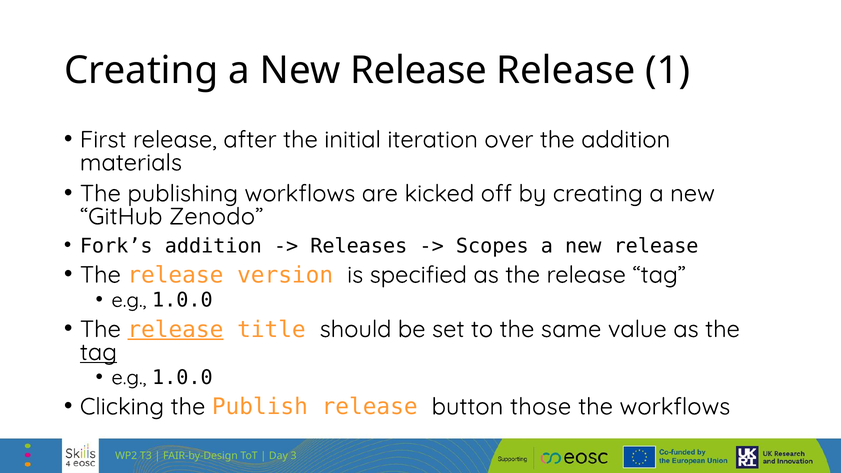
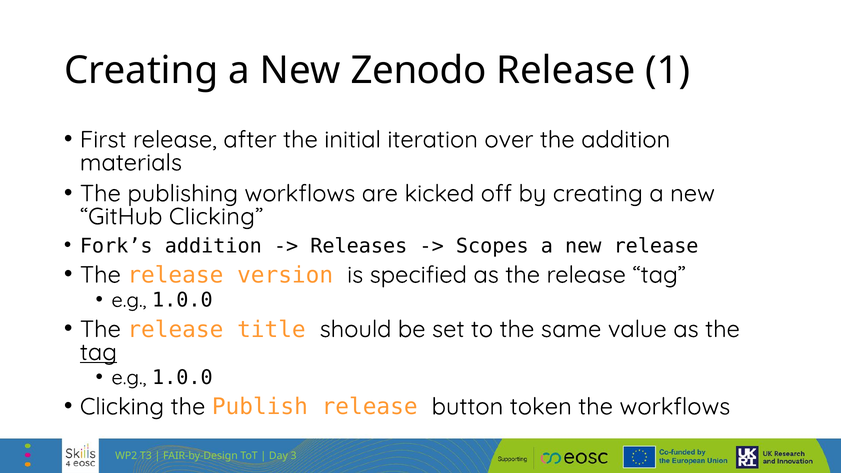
Creating a New Release: Release -> Zenodo
GitHub Zenodo: Zenodo -> Clicking
release at (175, 330) underline: present -> none
those: those -> token
